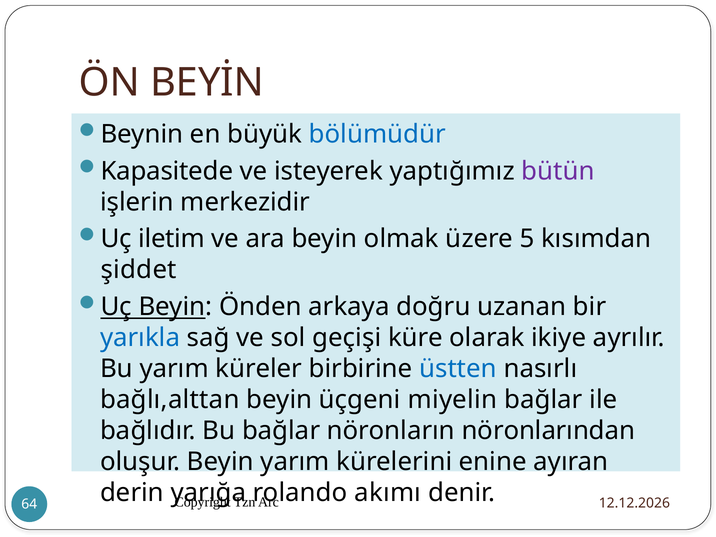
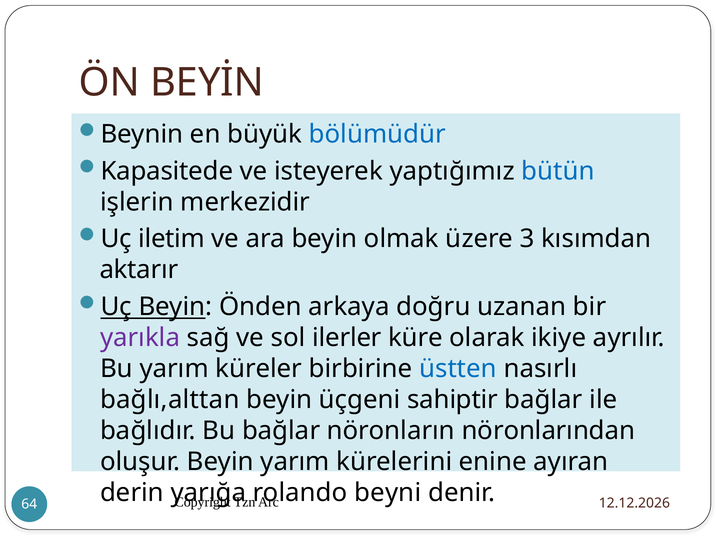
bütün colour: purple -> blue
5: 5 -> 3
şiddet: şiddet -> aktarır
yarıkla colour: blue -> purple
geçişi: geçişi -> ilerler
miyelin: miyelin -> sahiptir
akımı: akımı -> beyni
